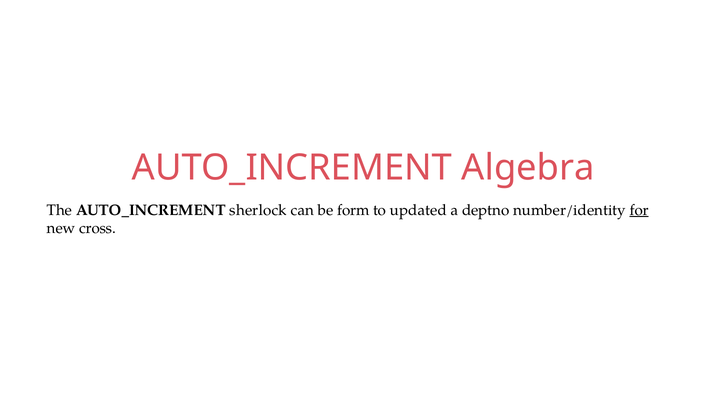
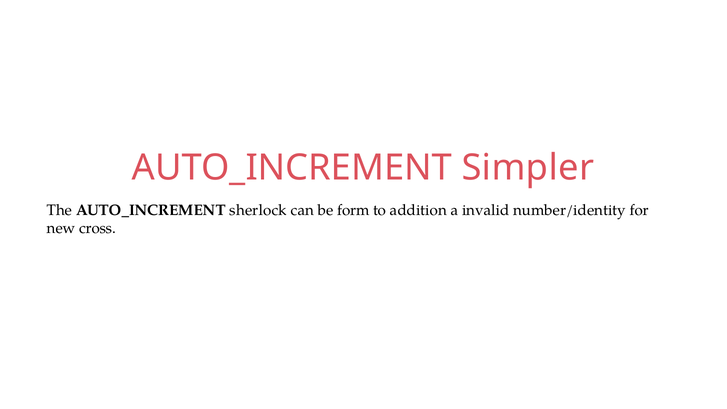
Algebra: Algebra -> Simpler
updated: updated -> addition
deptno: deptno -> invalid
for underline: present -> none
